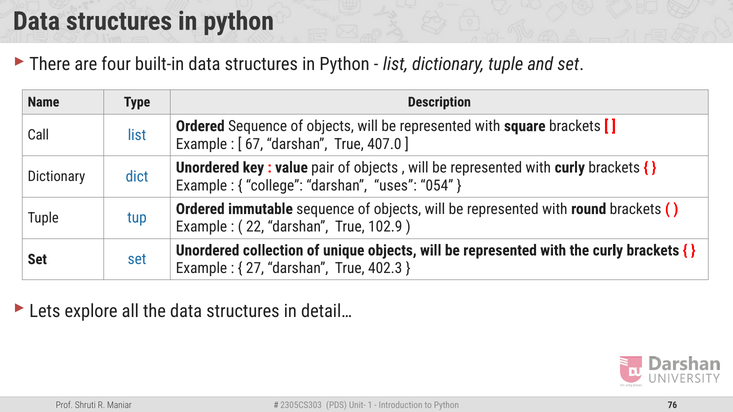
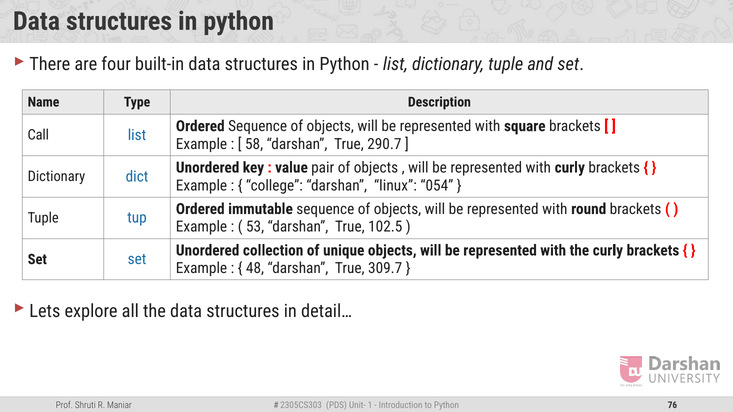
67: 67 -> 58
407.0: 407.0 -> 290.7
uses: uses -> linux
22: 22 -> 53
102.9: 102.9 -> 102.5
27: 27 -> 48
402.3: 402.3 -> 309.7
